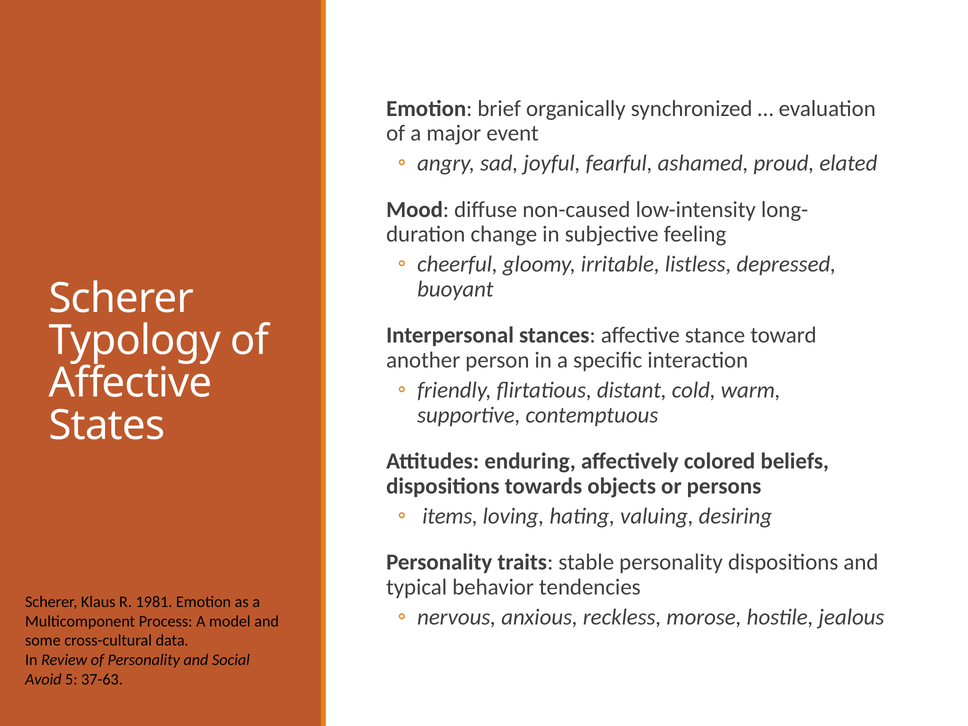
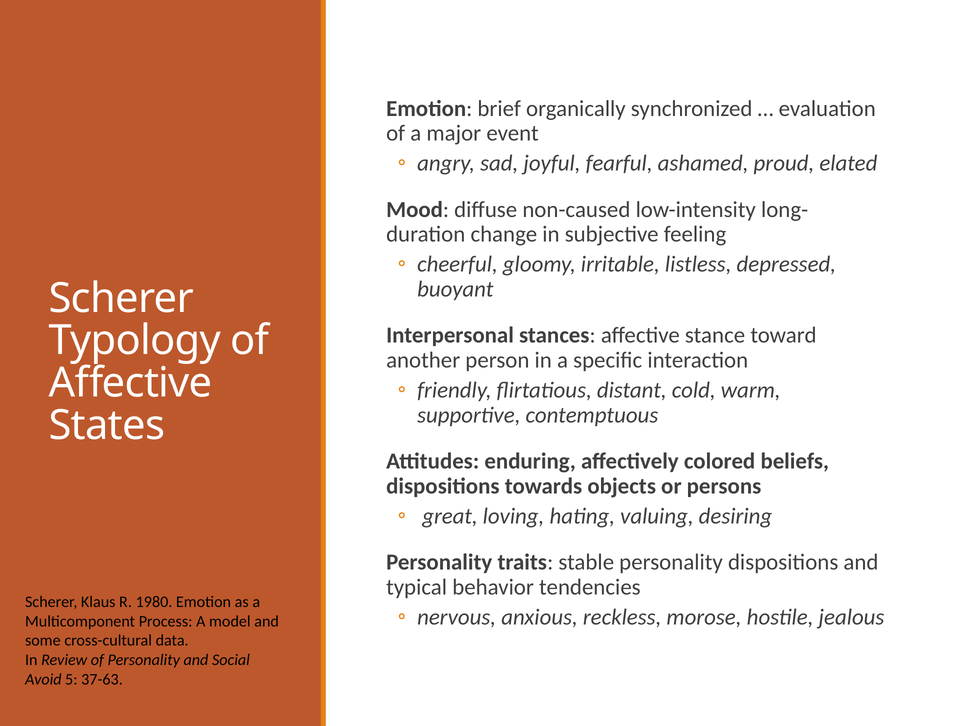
items: items -> great
1981: 1981 -> 1980
